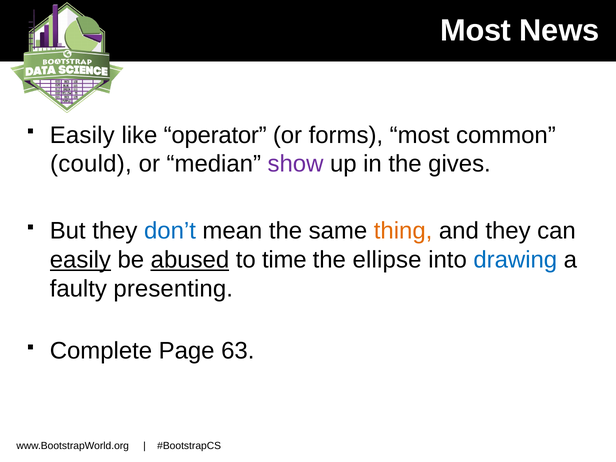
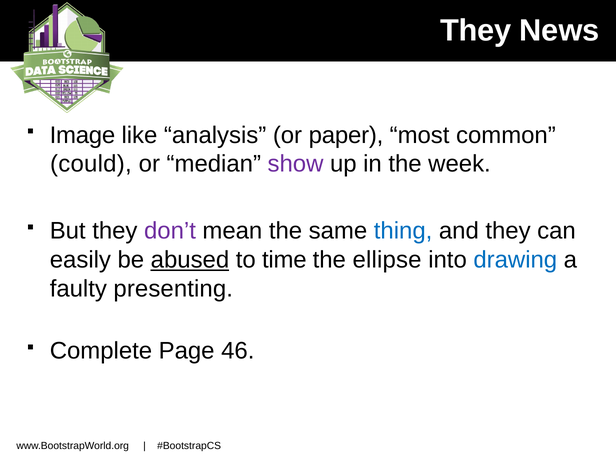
Most at (476, 30): Most -> They
Easily at (82, 135): Easily -> Image
operator: operator -> analysis
forms: forms -> paper
gives: gives -> week
don’t colour: blue -> purple
thing colour: orange -> blue
easily at (80, 260) underline: present -> none
63: 63 -> 46
